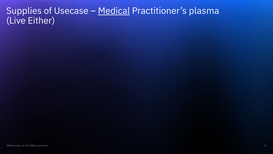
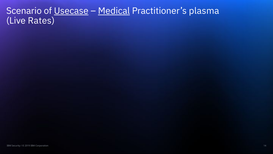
Supplies: Supplies -> Scenario
Usecase underline: none -> present
Either: Either -> Rates
